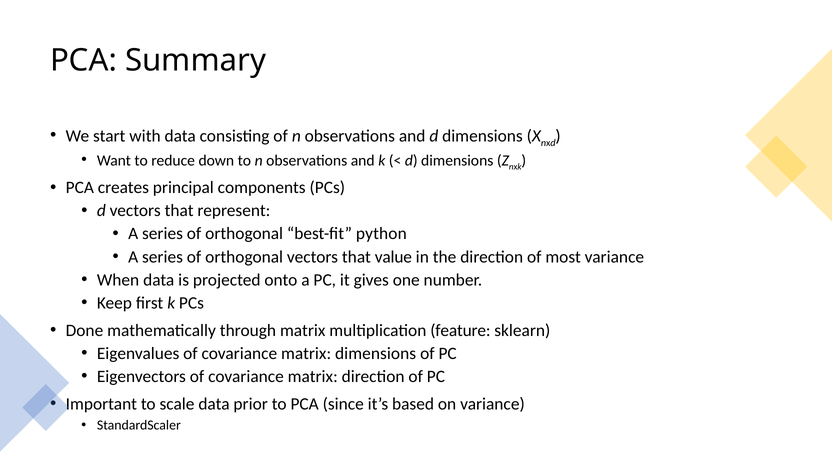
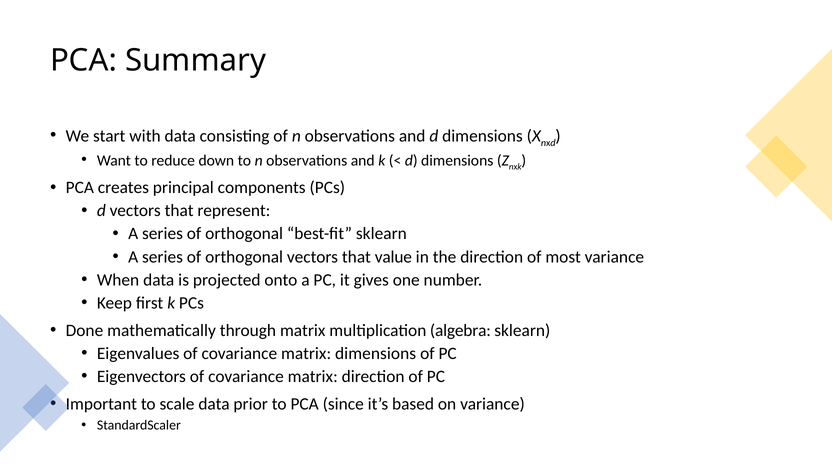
best-fit python: python -> sklearn
feature: feature -> algebra
